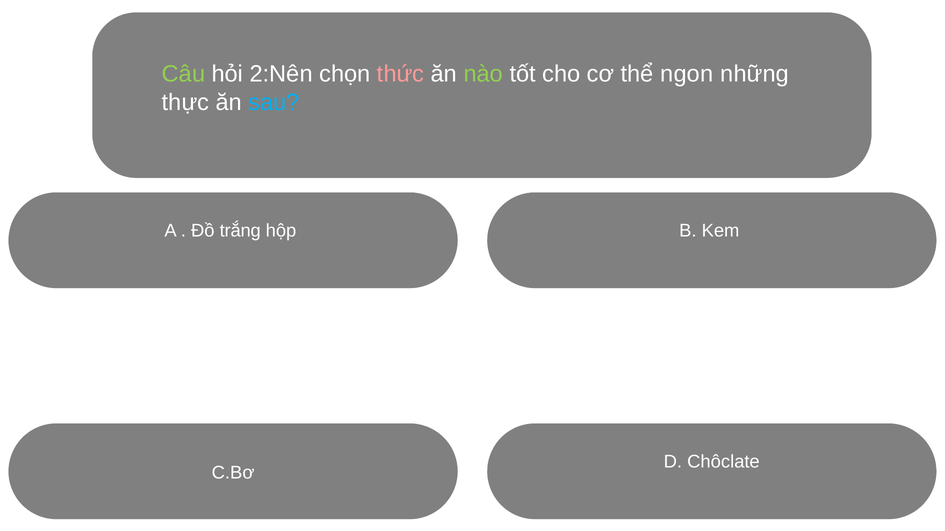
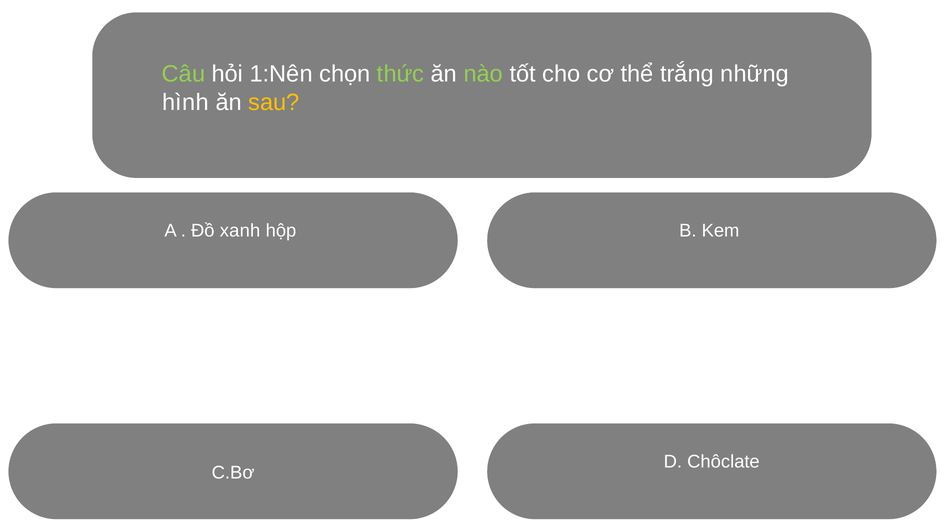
2:Nên: 2:Nên -> 1:Nên
thức colour: pink -> light green
ngon: ngon -> trắng
thực: thực -> hình
sau colour: light blue -> yellow
trắng: trắng -> xanh
